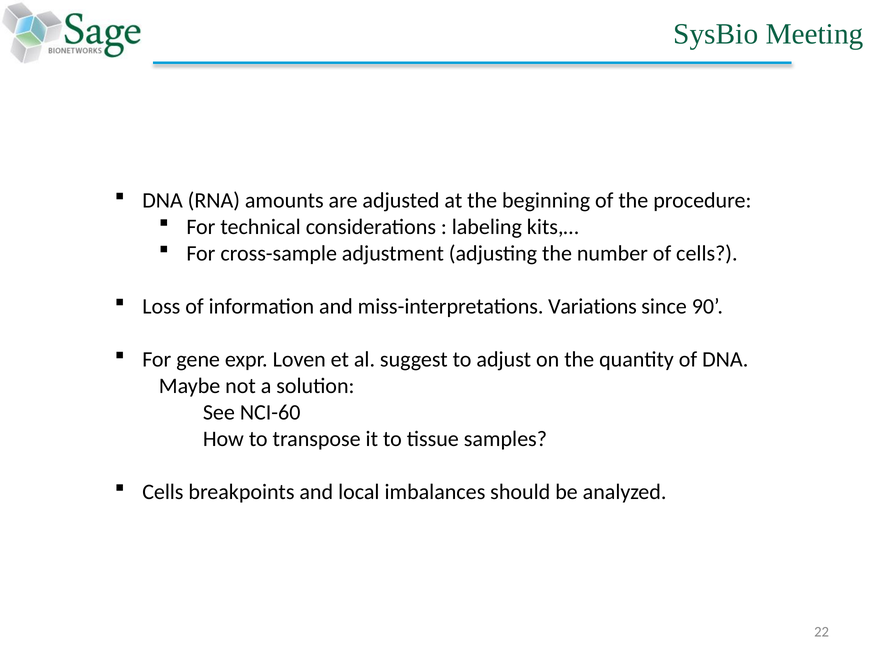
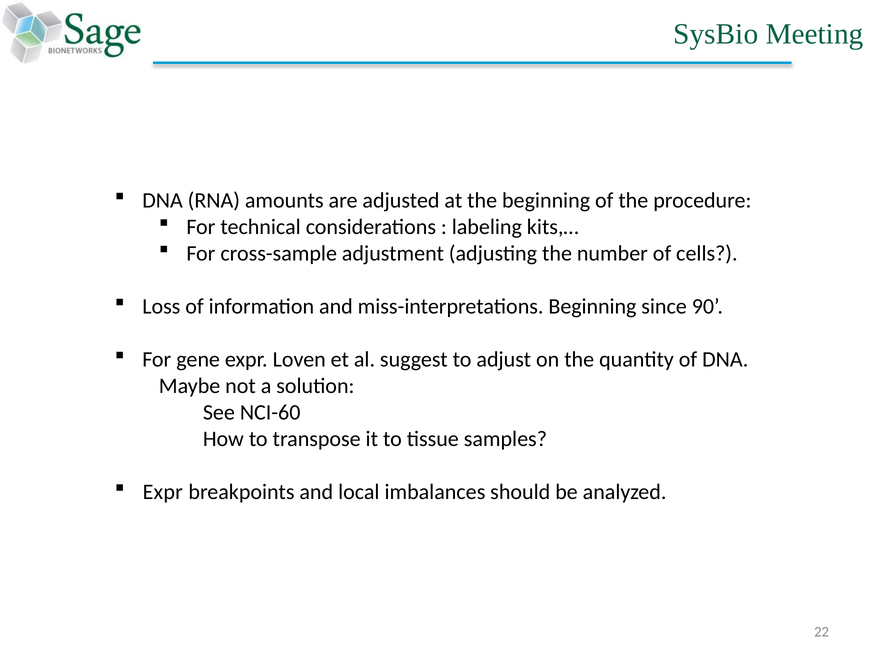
miss-interpretations Variations: Variations -> Beginning
Cells at (163, 492): Cells -> Expr
